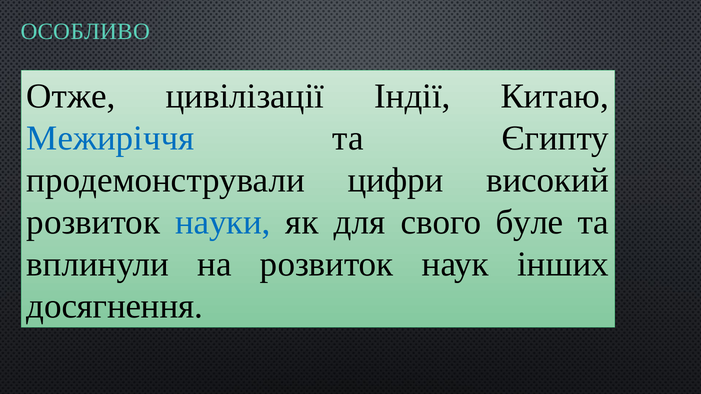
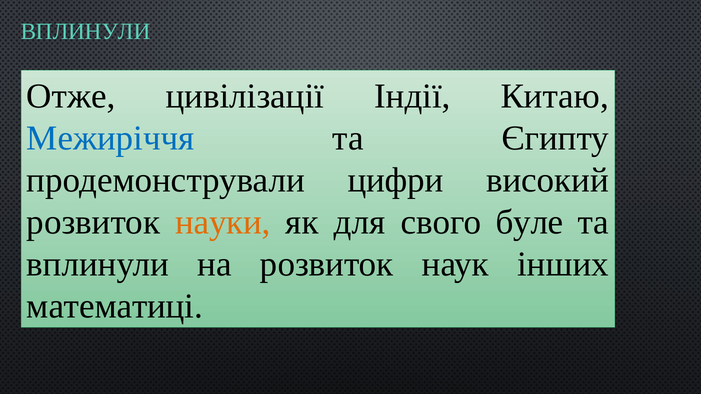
ОСОБЛИВО at (85, 32): ОСОБЛИВО -> ВПЛИНУЛИ
науки colour: blue -> orange
досягнення: досягнення -> математиці
